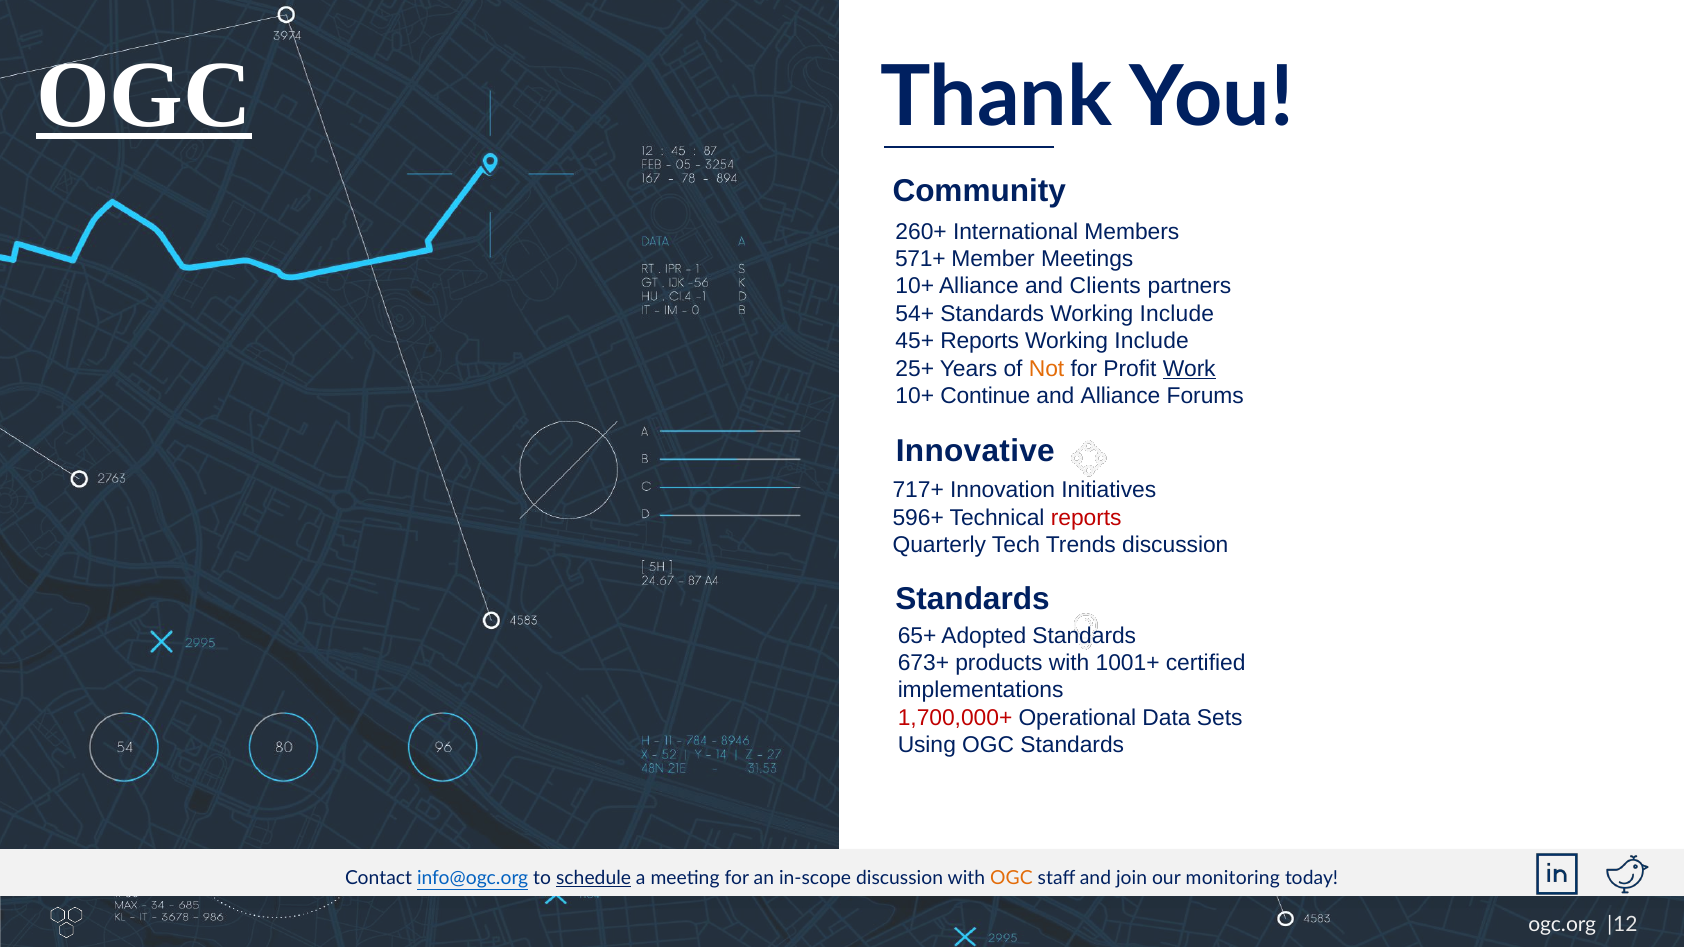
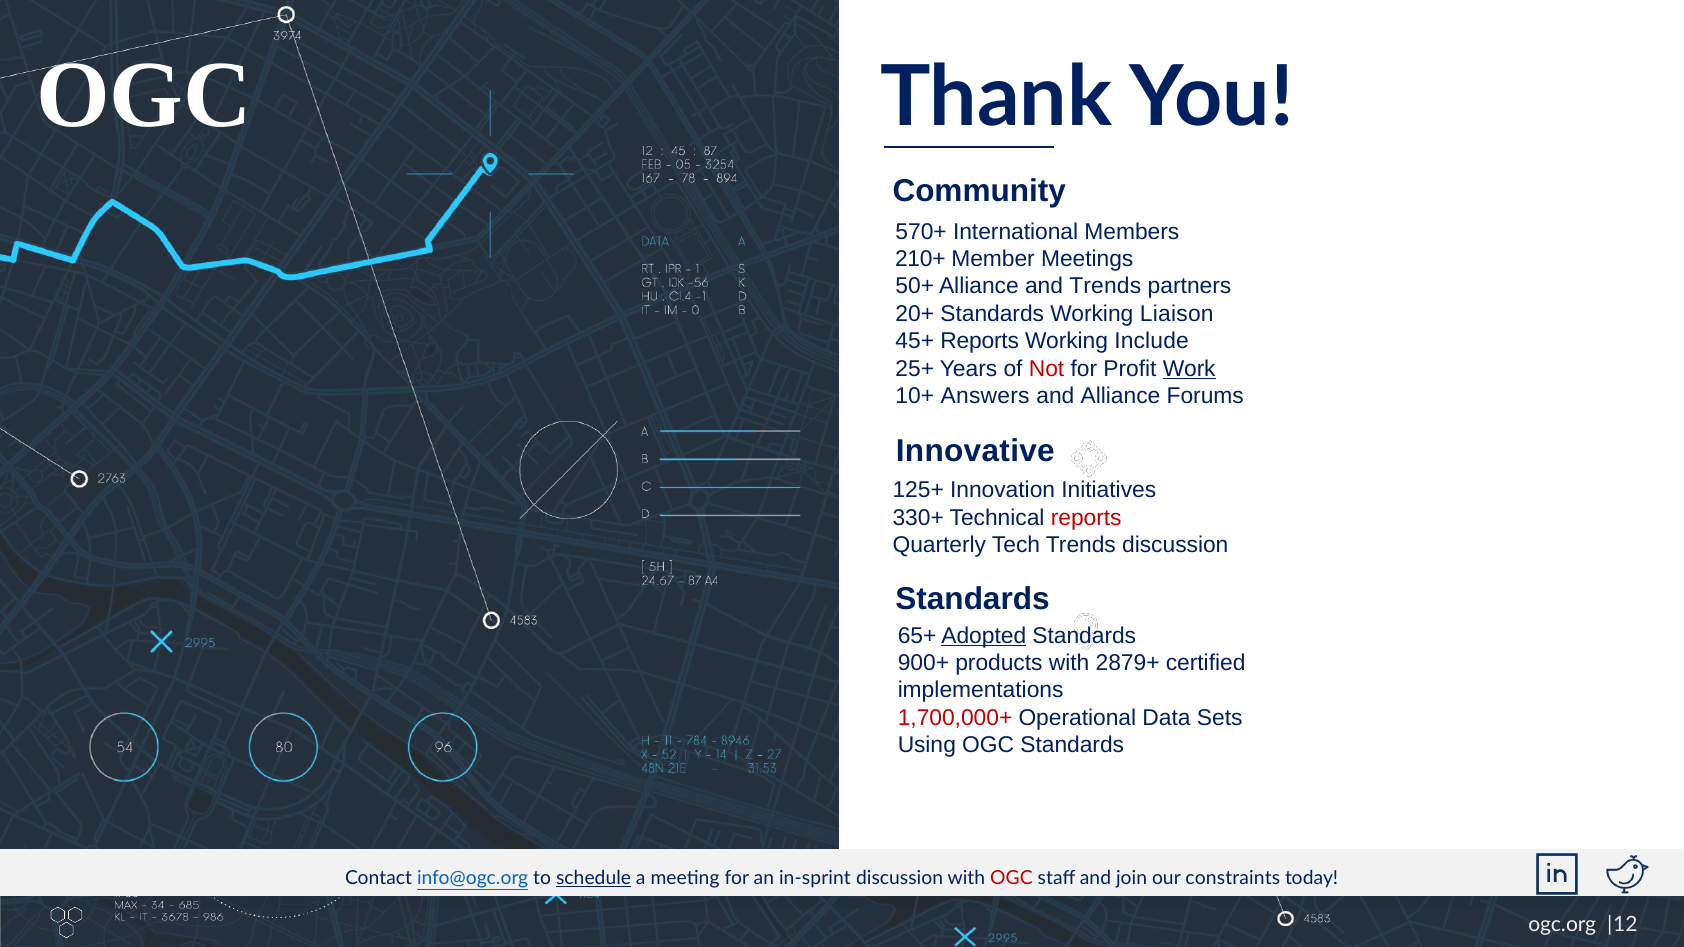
OGC at (144, 95) underline: present -> none
260+: 260+ -> 570+
571+: 571+ -> 210+
10+ at (915, 287): 10+ -> 50+
and Clients: Clients -> Trends
54+: 54+ -> 20+
Standards Working Include: Include -> Liaison
Not colour: orange -> red
Continue: Continue -> Answers
717+: 717+ -> 125+
596+: 596+ -> 330+
Adopted underline: none -> present
673+: 673+ -> 900+
1001+: 1001+ -> 2879+
in-scope: in-scope -> in-sprint
OGC at (1011, 878) colour: orange -> red
monitoring: monitoring -> constraints
